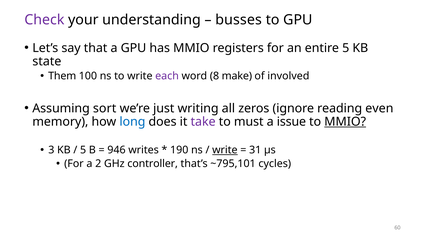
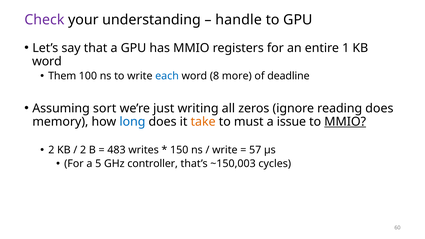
busses: busses -> handle
entire 5: 5 -> 1
state at (47, 61): state -> word
each colour: purple -> blue
make: make -> more
involved: involved -> deadline
reading even: even -> does
take colour: purple -> orange
3 at (51, 150): 3 -> 2
5 at (83, 150): 5 -> 2
946: 946 -> 483
190: 190 -> 150
write at (225, 150) underline: present -> none
31: 31 -> 57
2: 2 -> 5
~795,101: ~795,101 -> ~150,003
